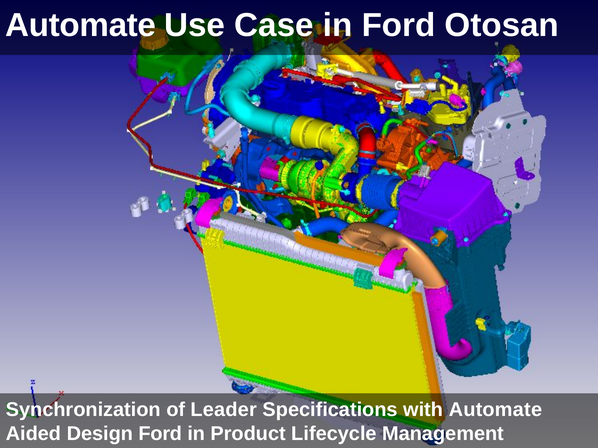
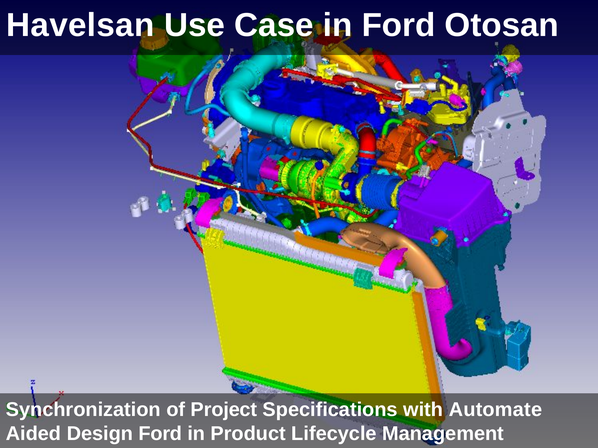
Automate at (81, 25): Automate -> Havelsan
Leader: Leader -> Project
